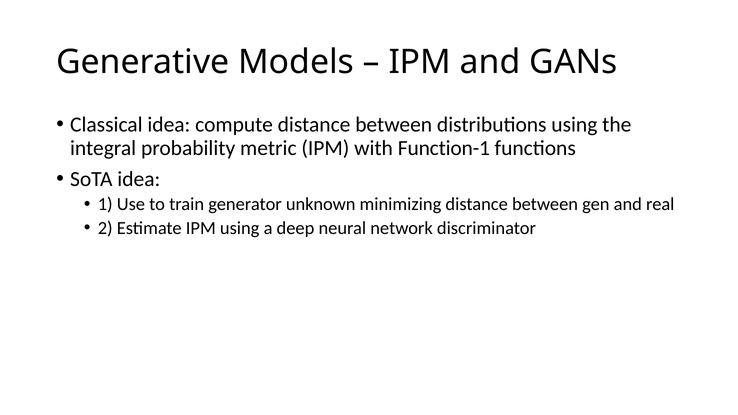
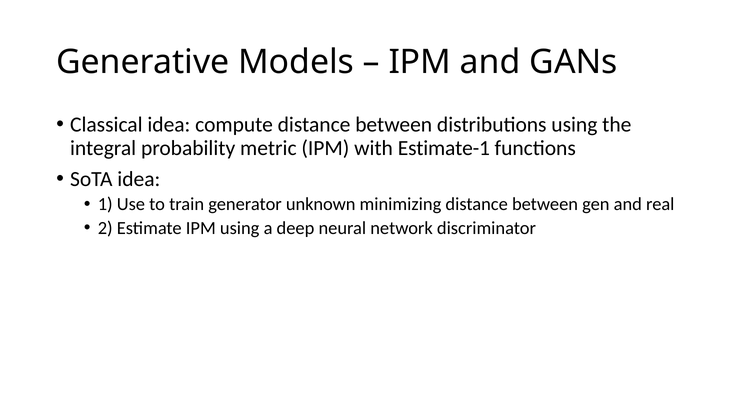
Function-1: Function-1 -> Estimate-1
